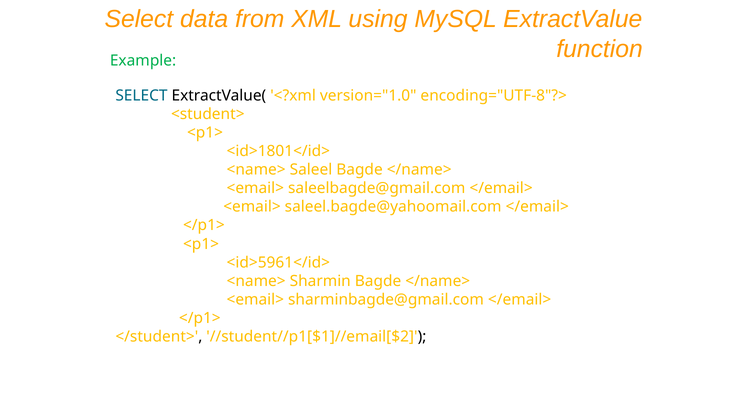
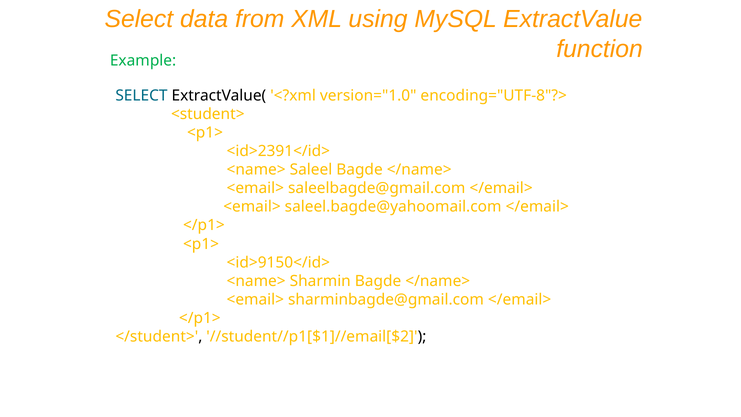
<id>1801</id>: <id>1801</id> -> <id>2391</id>
<id>5961</id>: <id>5961</id> -> <id>9150</id>
